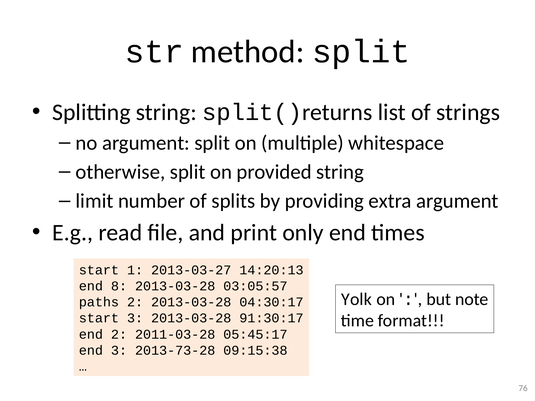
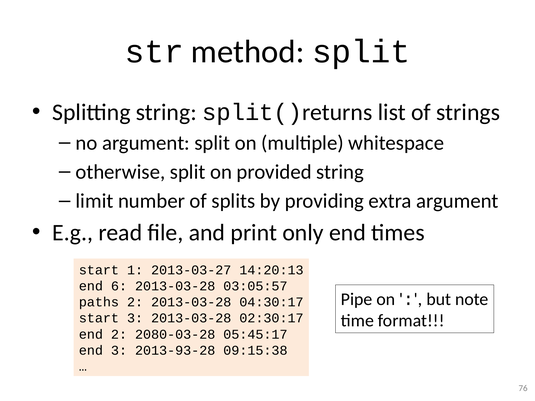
8: 8 -> 6
Yolk: Yolk -> Pipe
91:30:17: 91:30:17 -> 02:30:17
2011-03-28: 2011-03-28 -> 2080-03-28
2013-73-28: 2013-73-28 -> 2013-93-28
